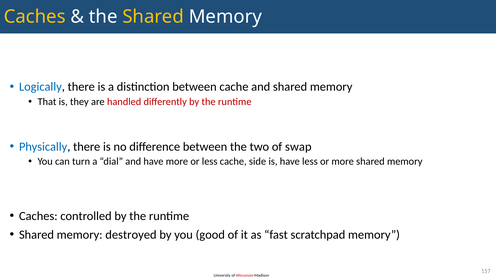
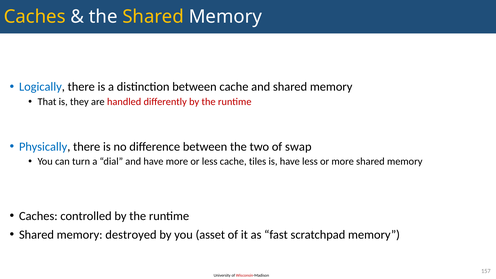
side: side -> tiles
good: good -> asset
